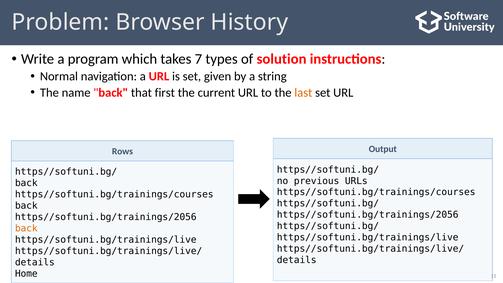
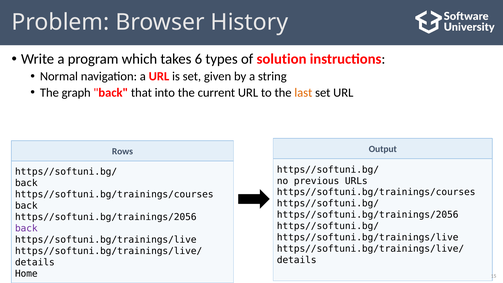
7: 7 -> 6
name: name -> graph
first: first -> into
back at (26, 228) colour: orange -> purple
